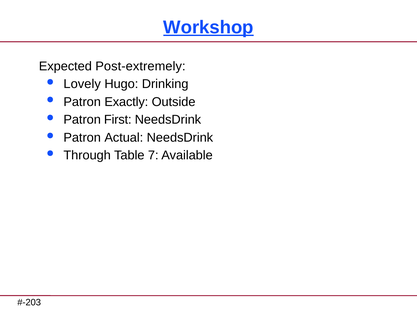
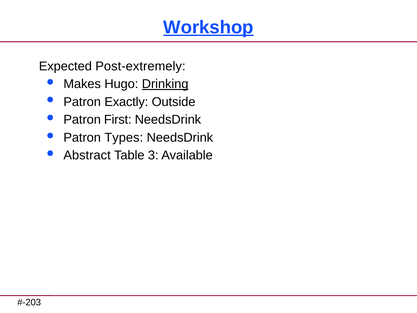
Lovely: Lovely -> Makes
Drinking underline: none -> present
Actual: Actual -> Types
Through: Through -> Abstract
7: 7 -> 3
